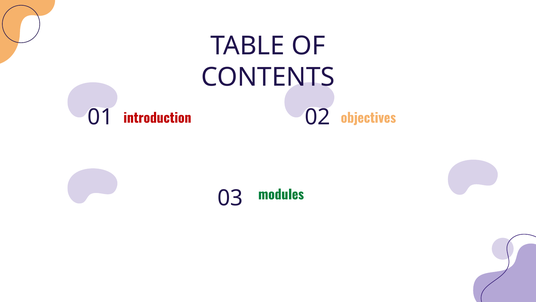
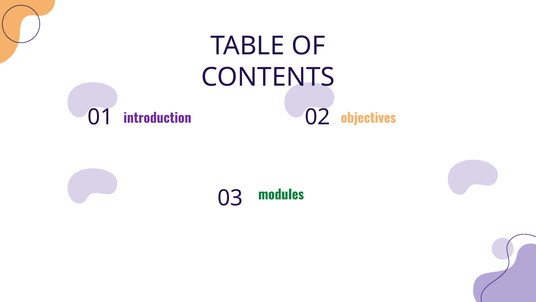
introduction colour: red -> purple
